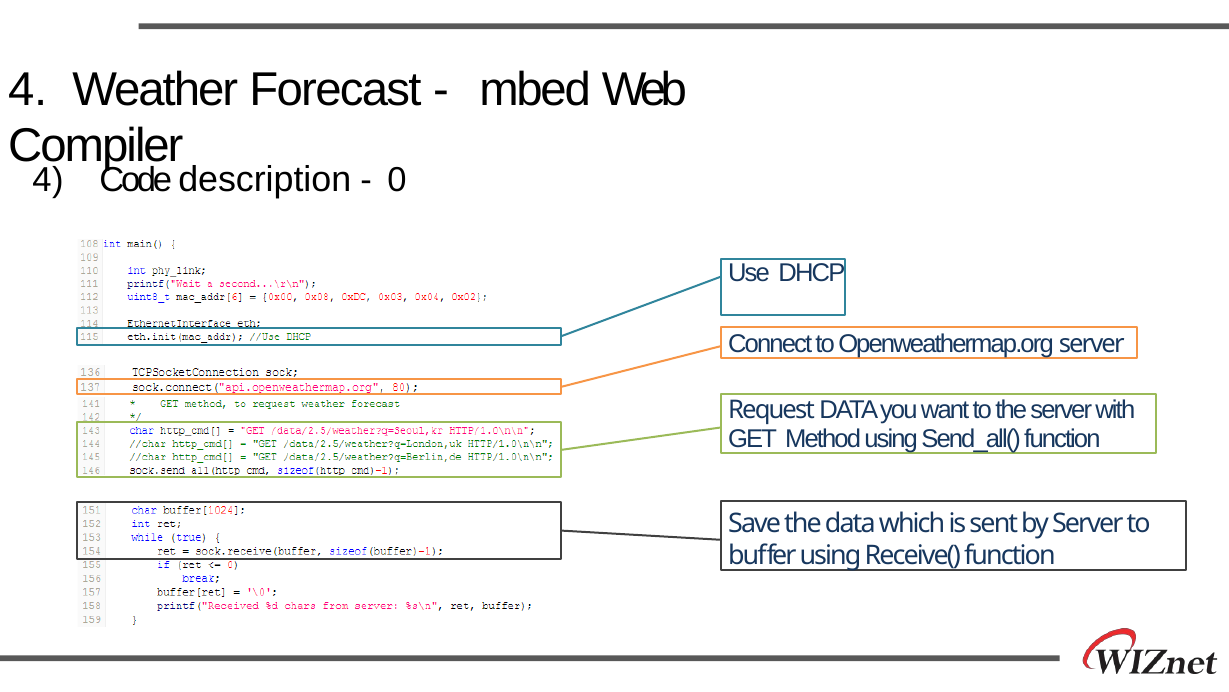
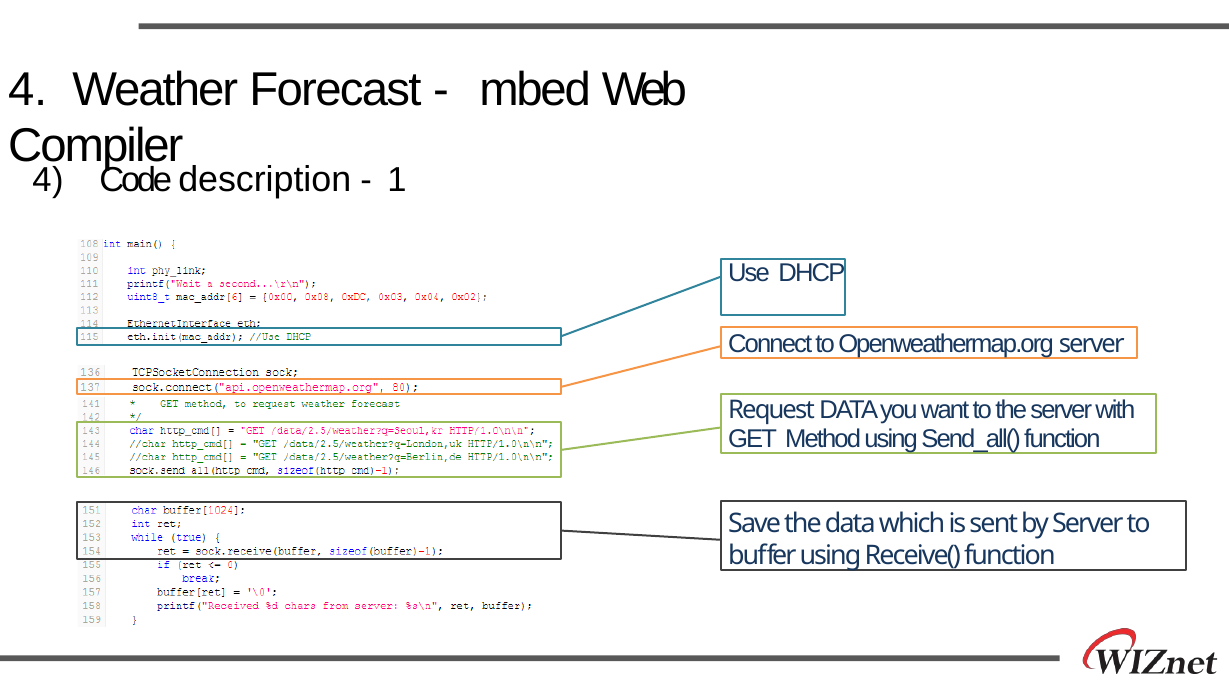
0: 0 -> 1
